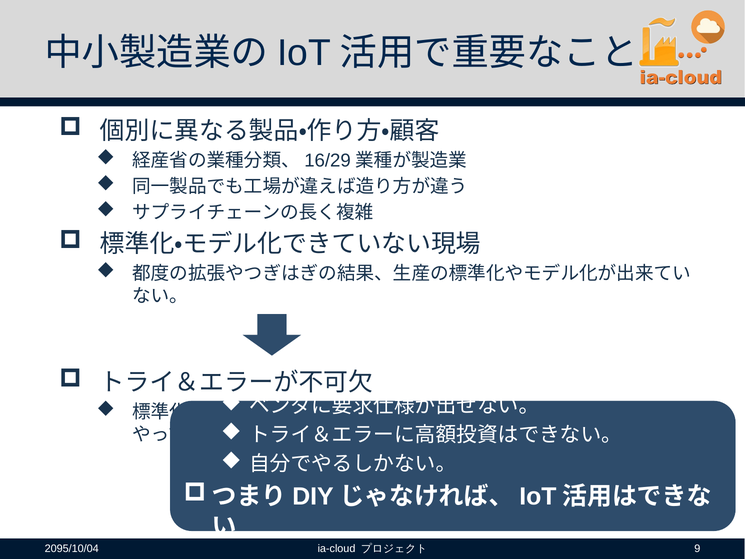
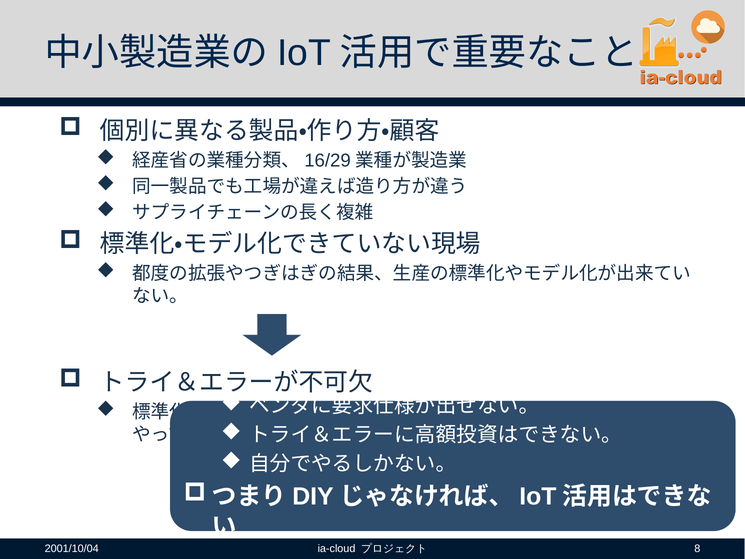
2095/10/04: 2095/10/04 -> 2001/10/04
9: 9 -> 8
